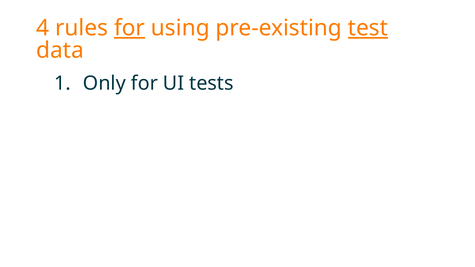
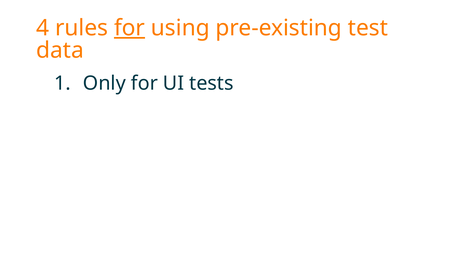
test underline: present -> none
